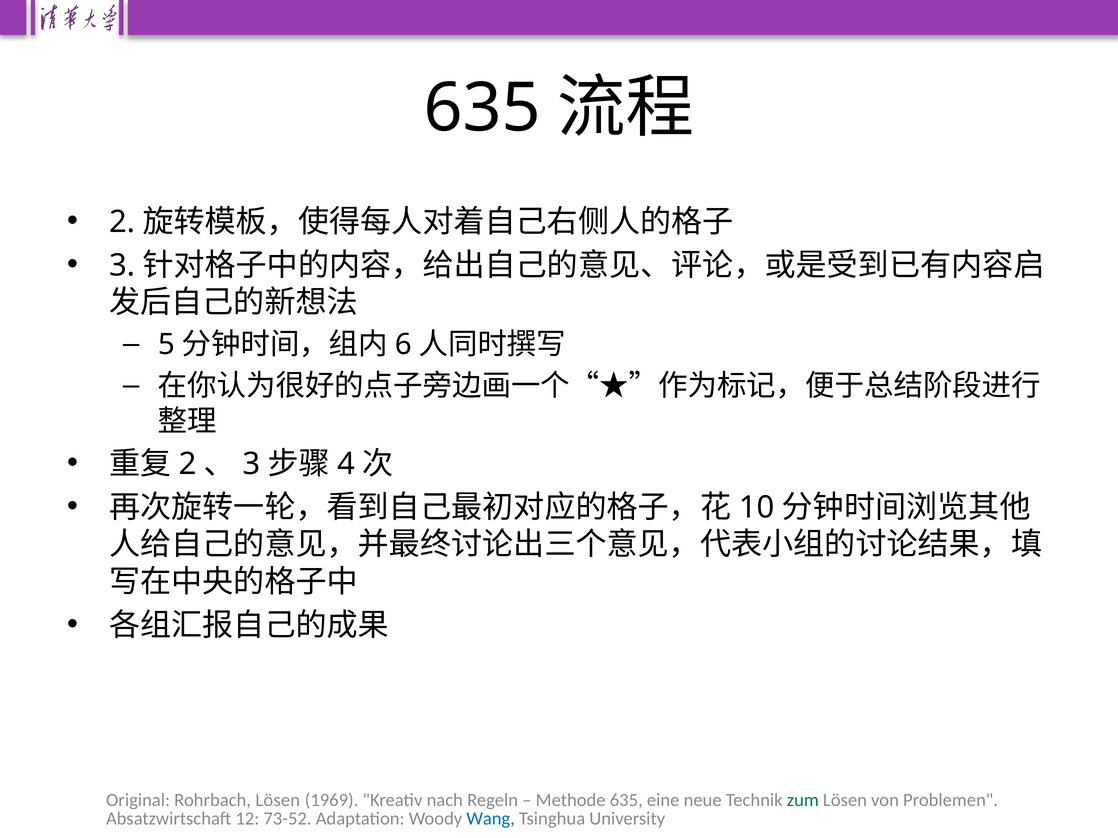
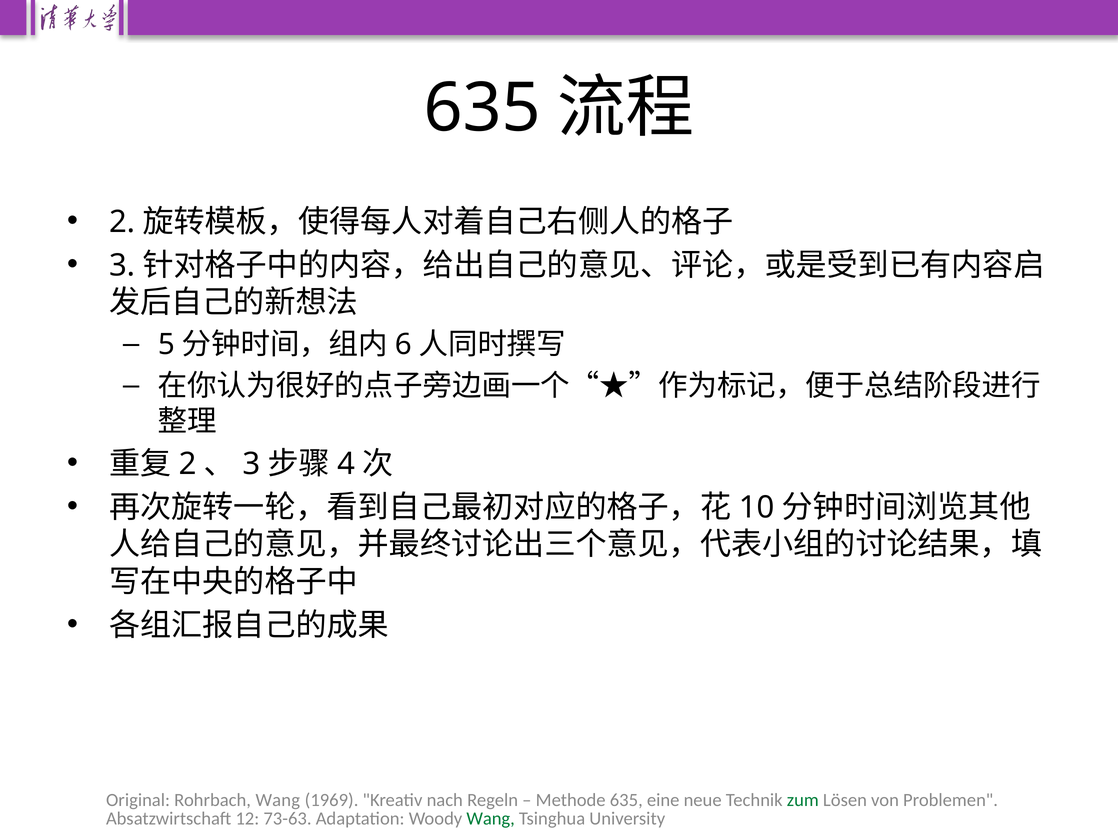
Rohrbach Lösen: Lösen -> Wang
73-52: 73-52 -> 73-63
Wang at (491, 819) colour: blue -> green
